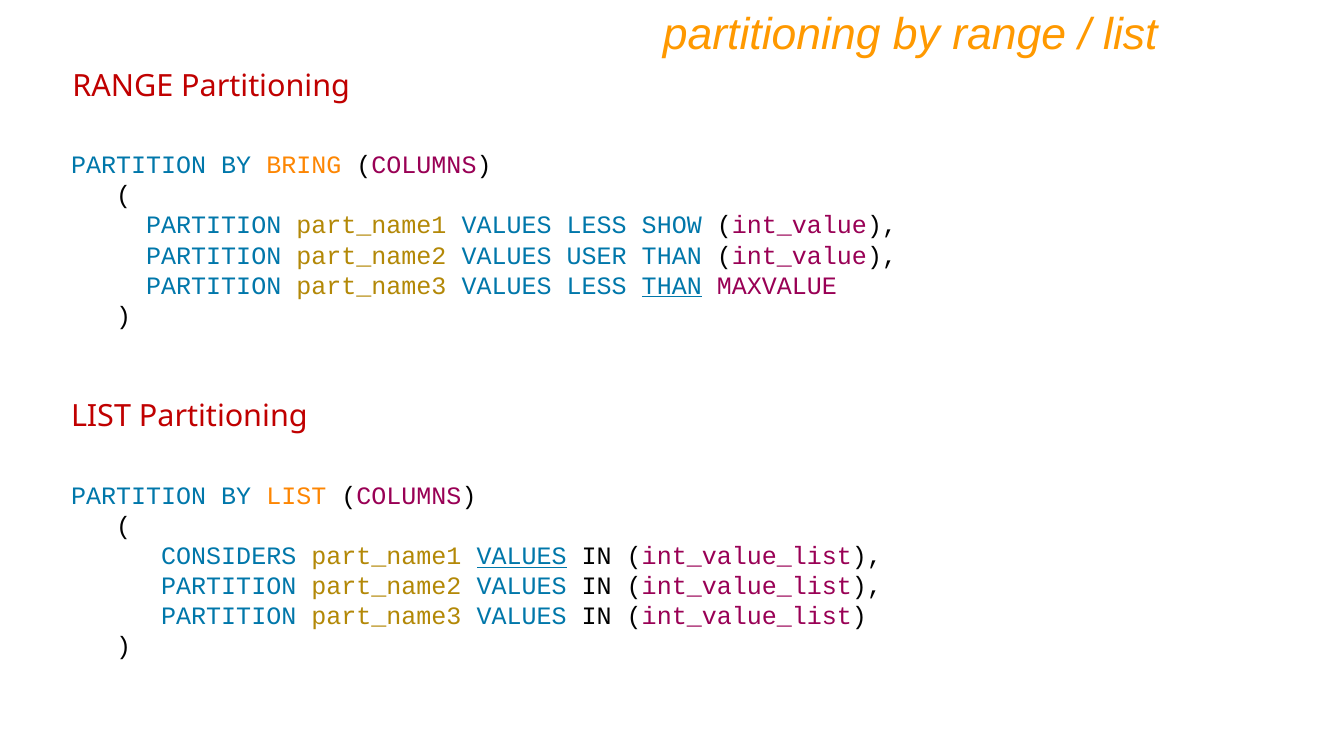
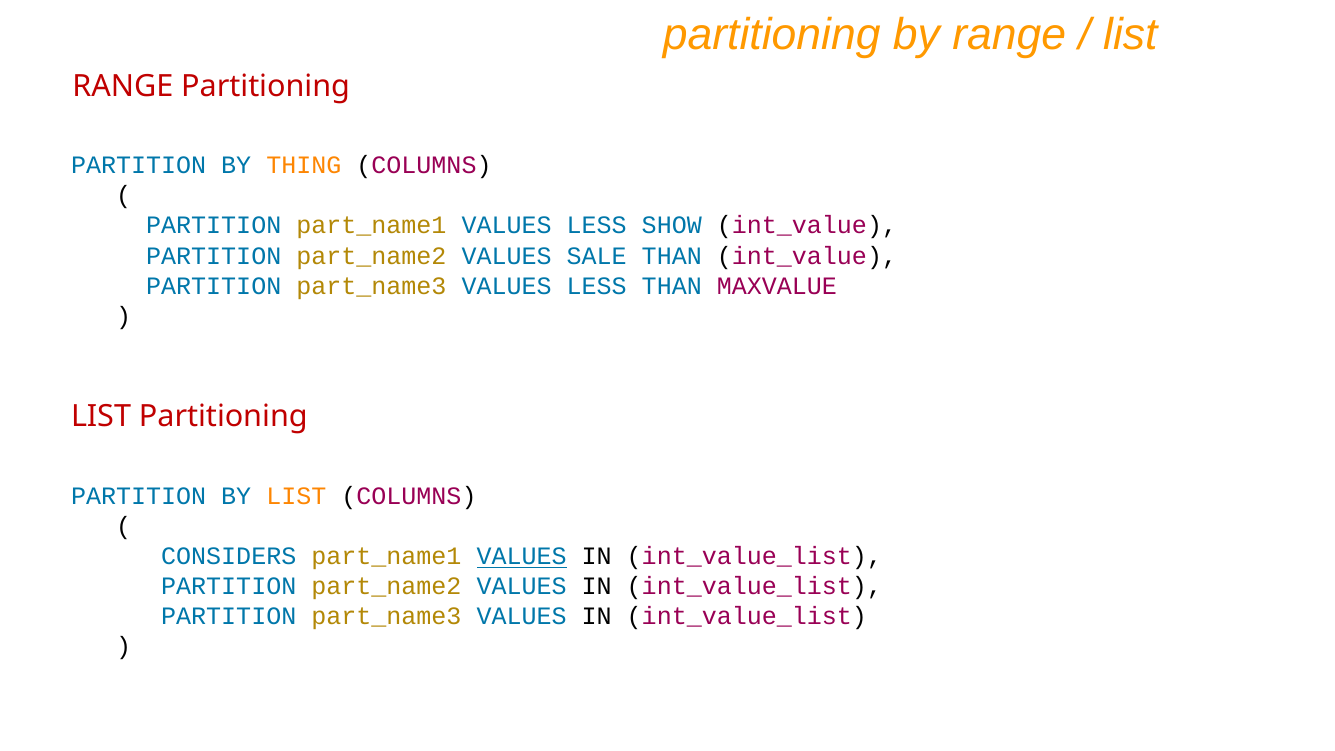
BRING: BRING -> THING
USER: USER -> SALE
THAN at (672, 286) underline: present -> none
